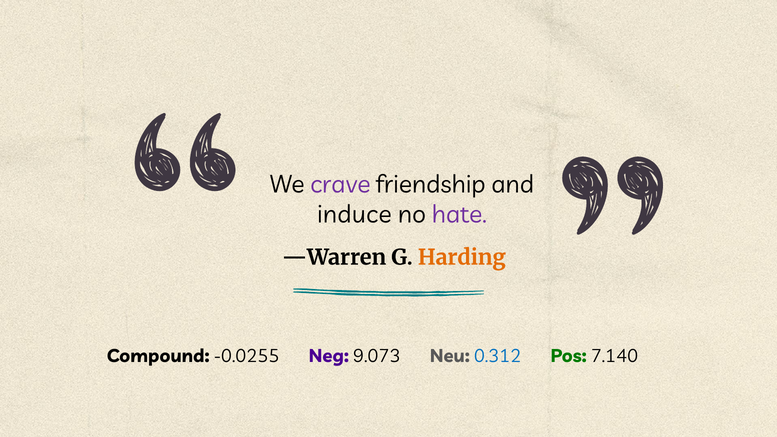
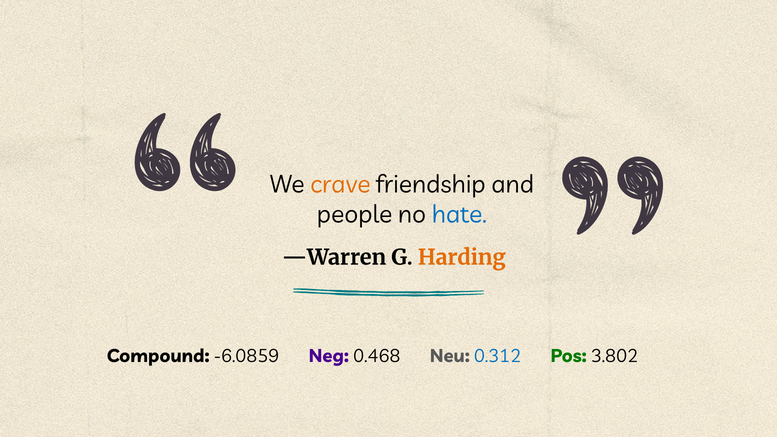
crave colour: purple -> orange
induce: induce -> people
hate colour: purple -> blue
-0.0255: -0.0255 -> -6.0859
9.073: 9.073 -> 0.468
7.140: 7.140 -> 3.802
